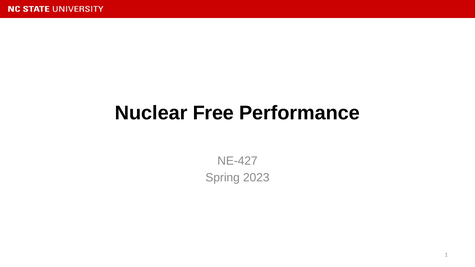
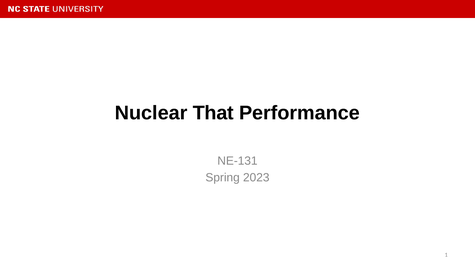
Free: Free -> That
NE-427: NE-427 -> NE-131
